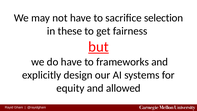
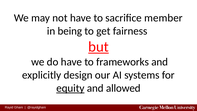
selection: selection -> member
these: these -> being
equity underline: none -> present
